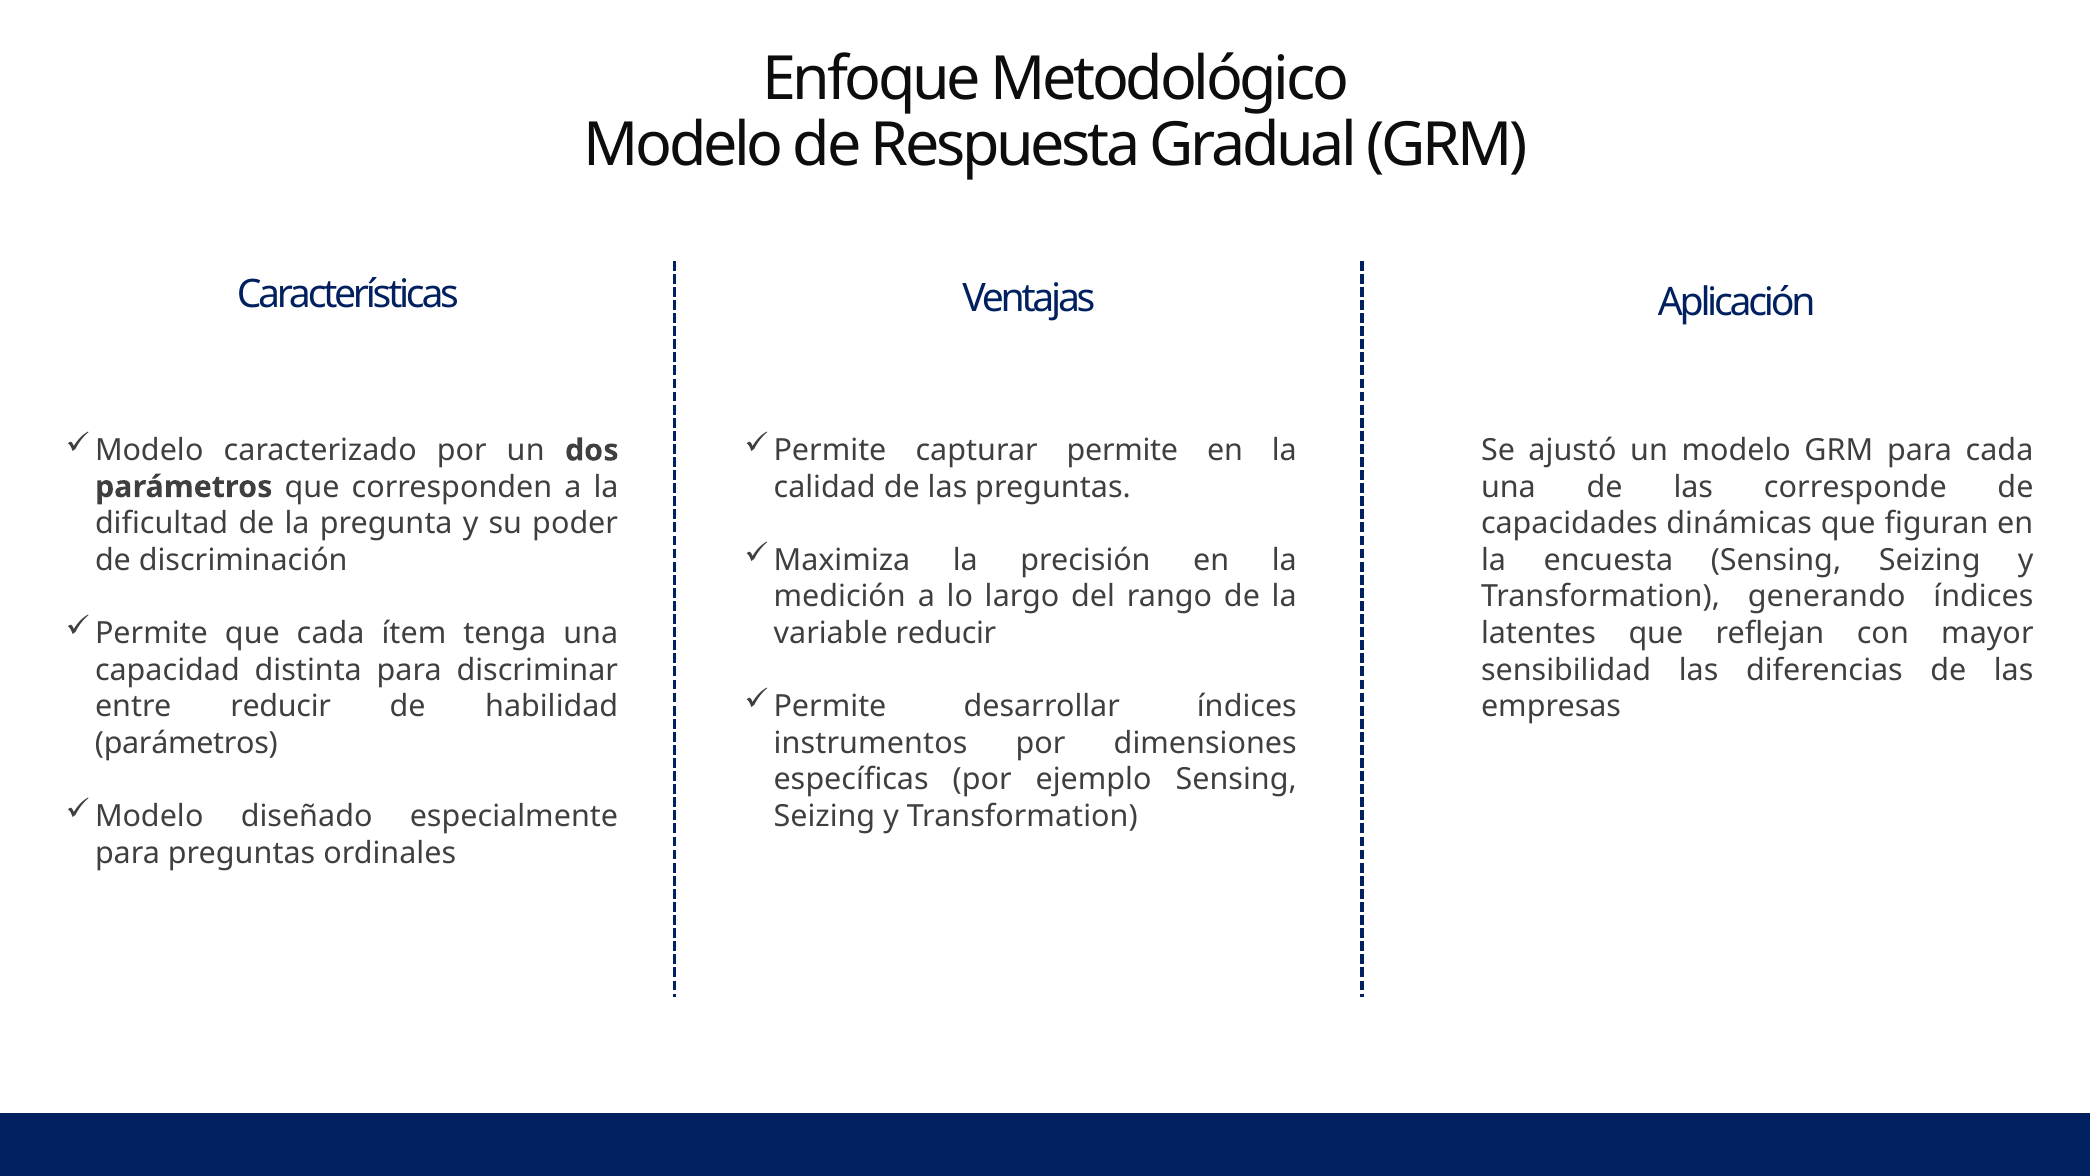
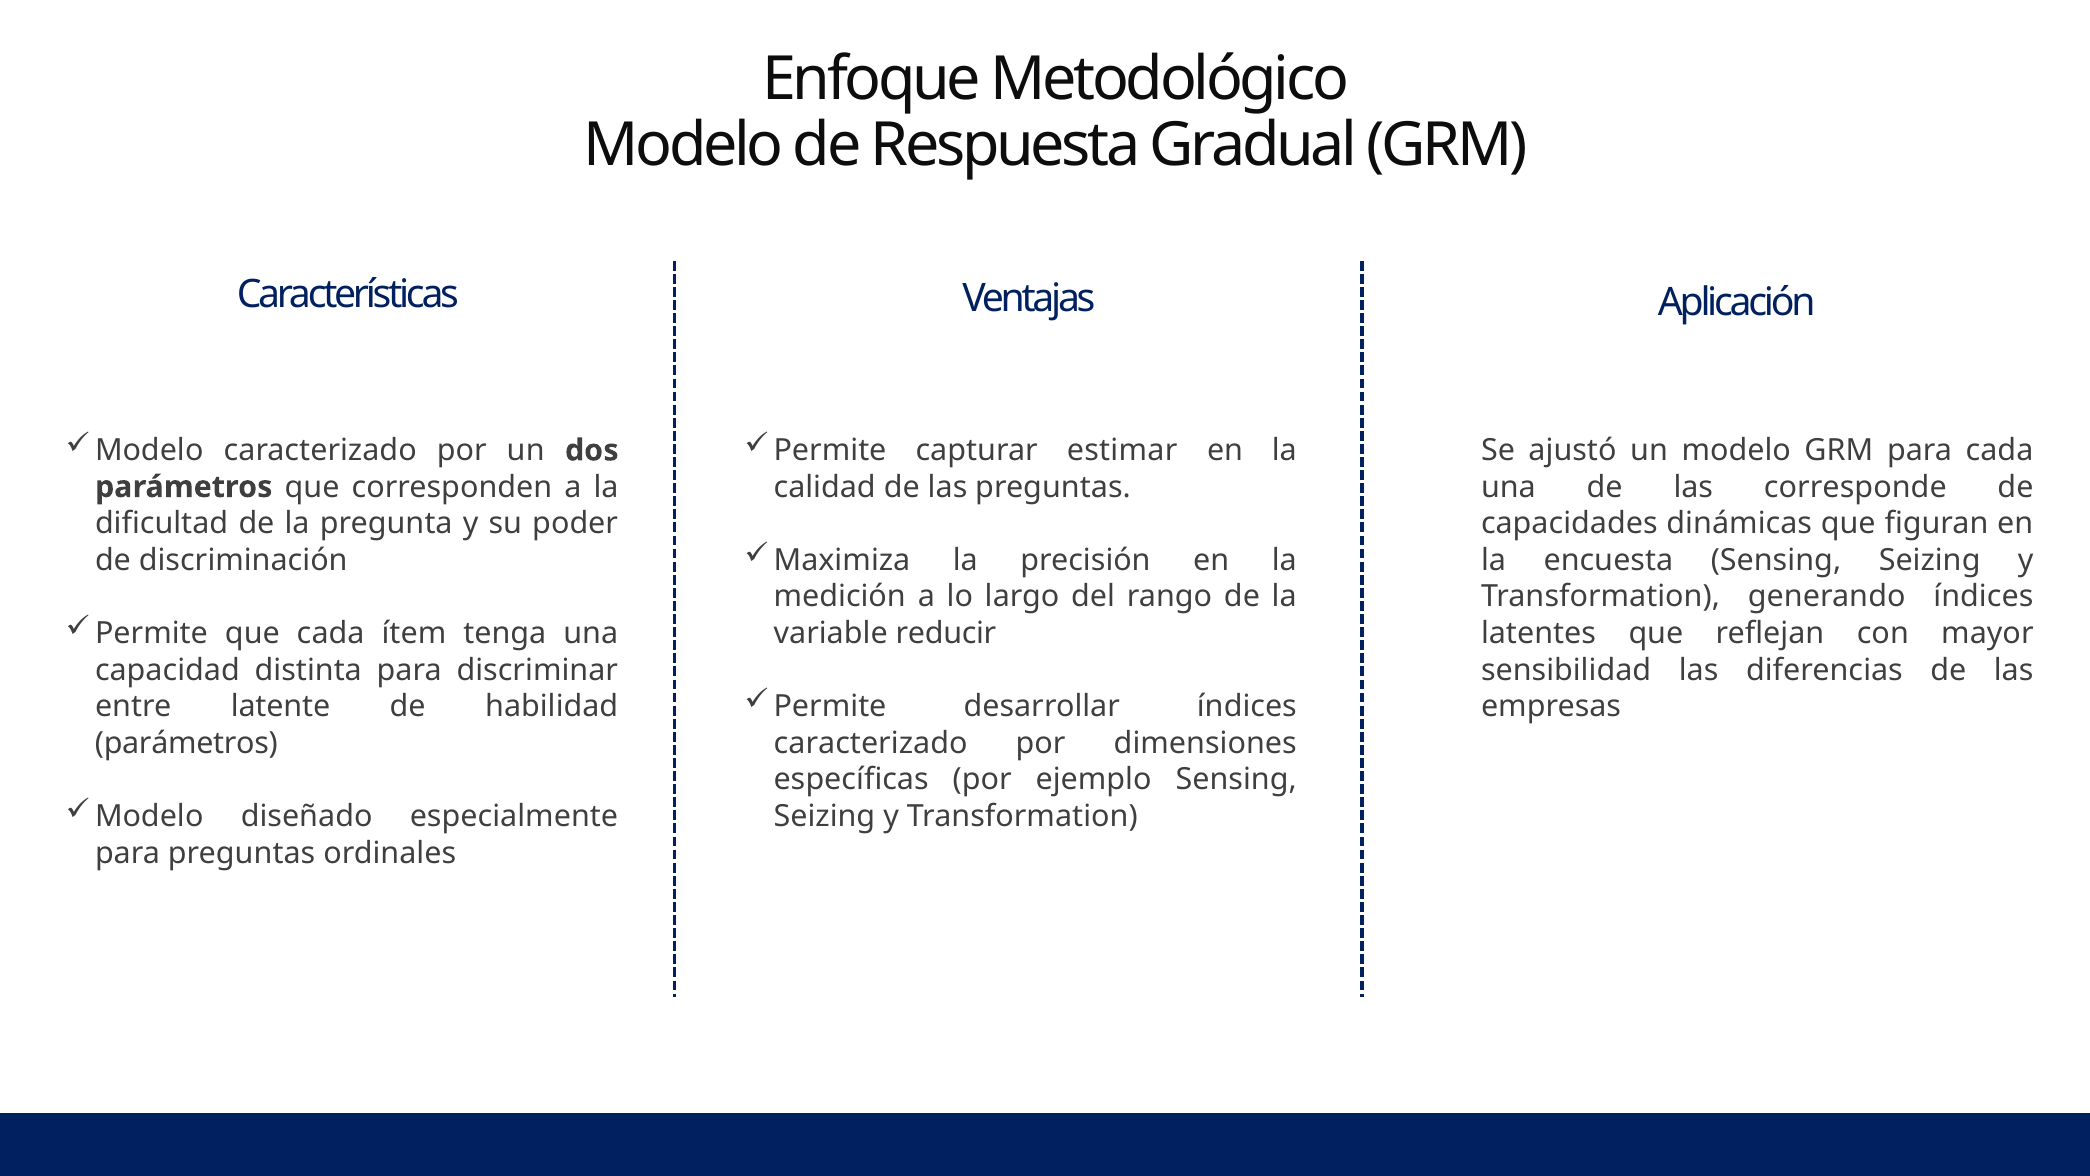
capturar permite: permite -> estimar
entre reducir: reducir -> latente
instrumentos at (871, 743): instrumentos -> caracterizado
